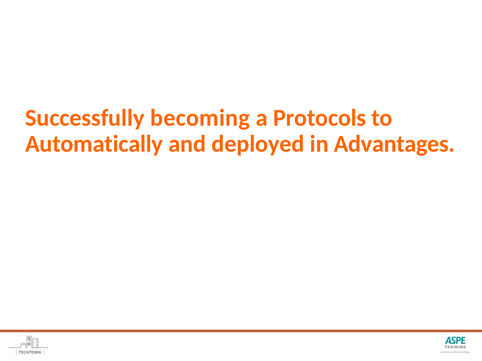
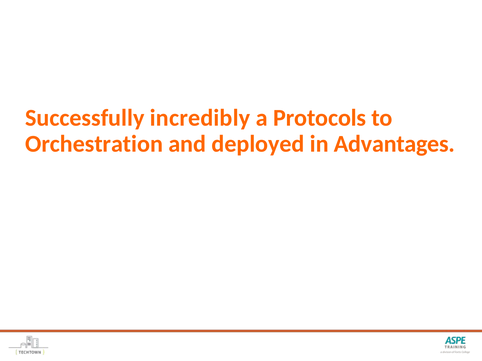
becoming: becoming -> incredibly
Automatically: Automatically -> Orchestration
